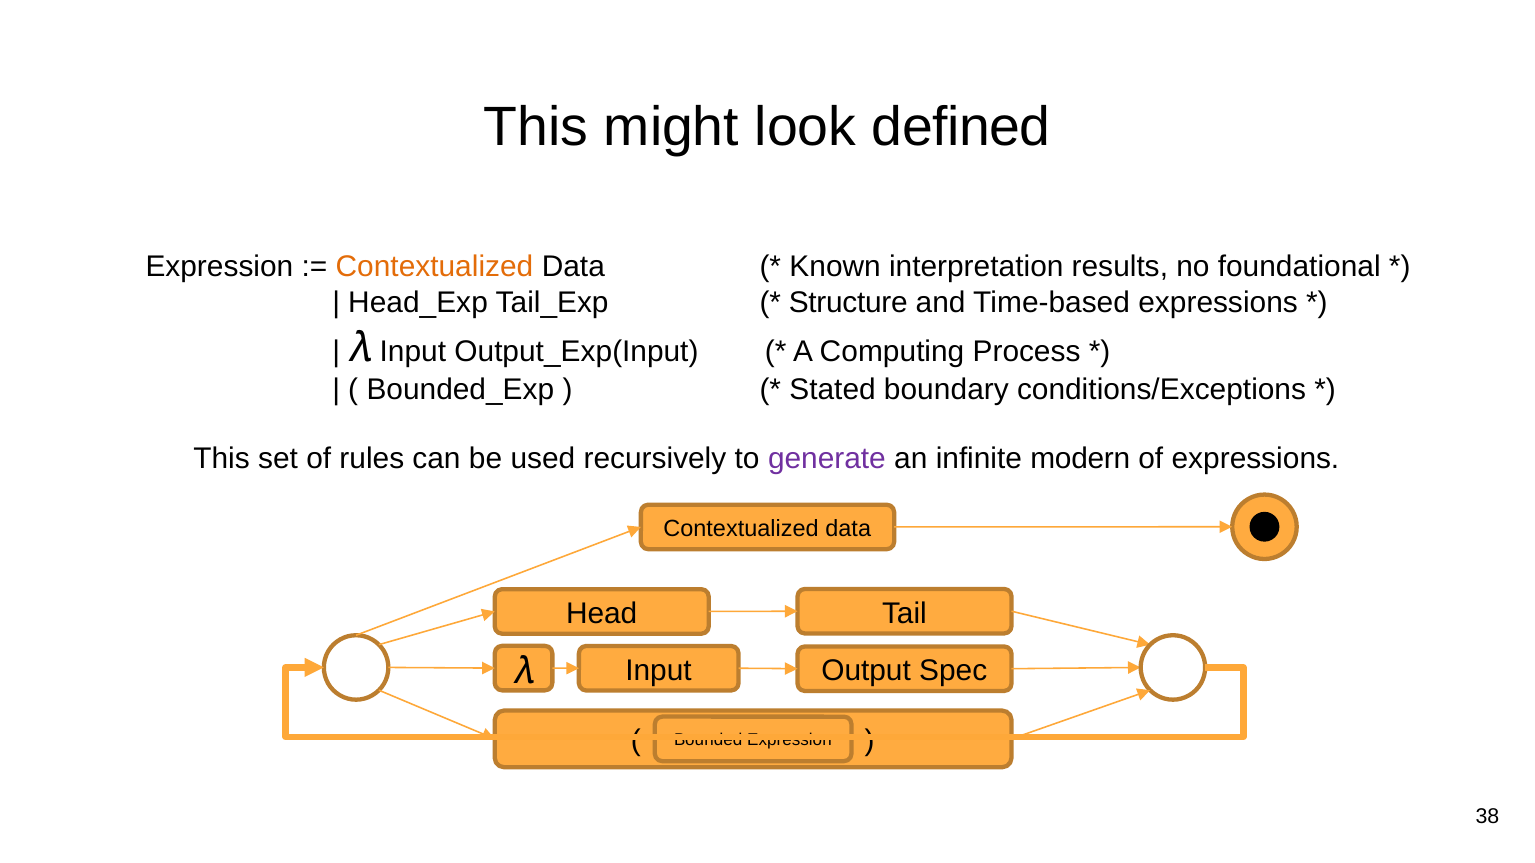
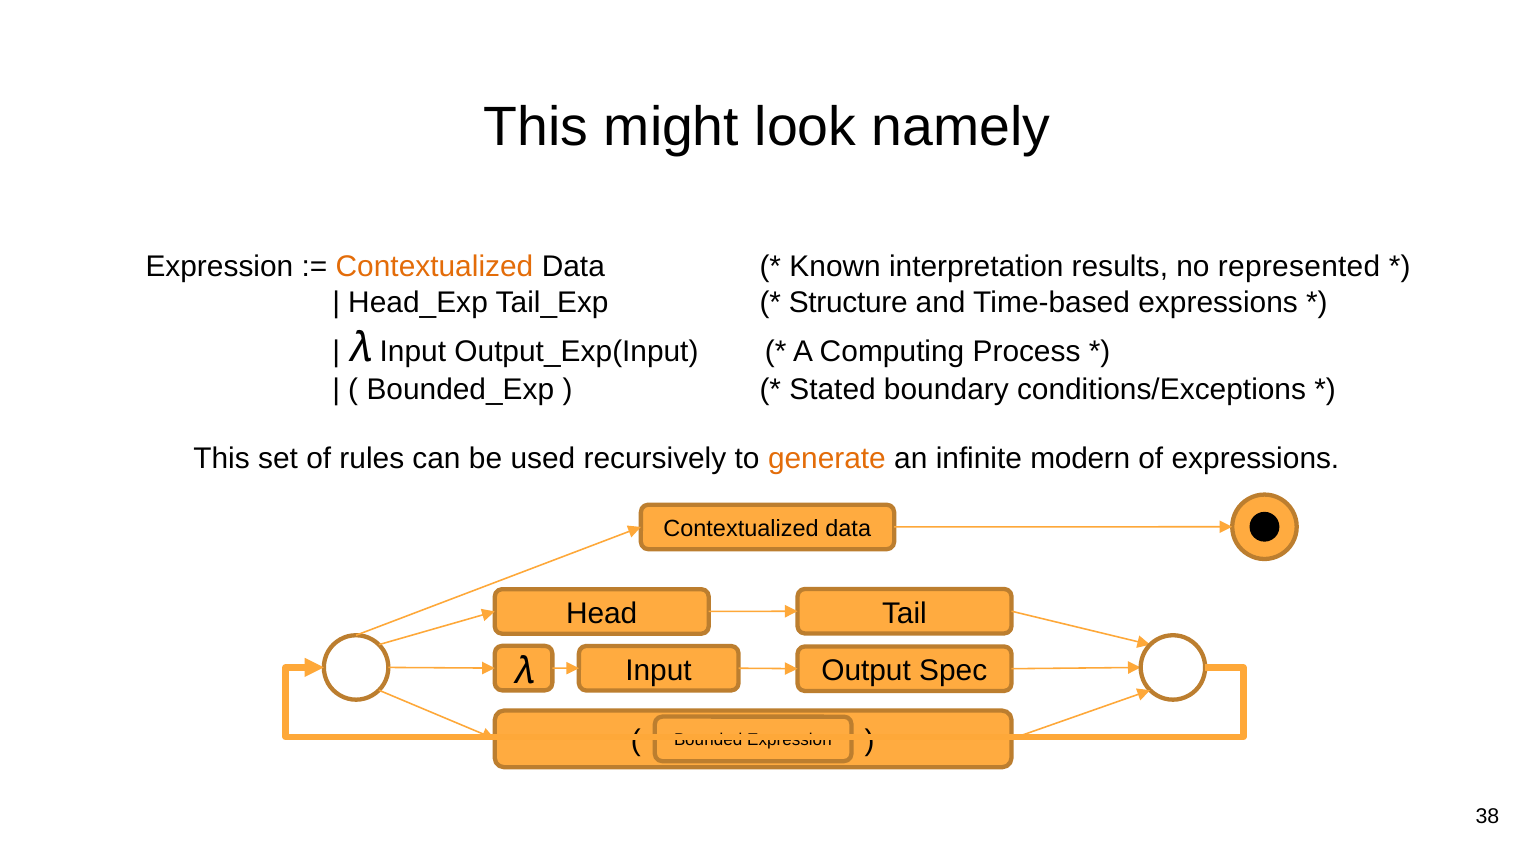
defined: defined -> namely
foundational: foundational -> represented
generate colour: purple -> orange
